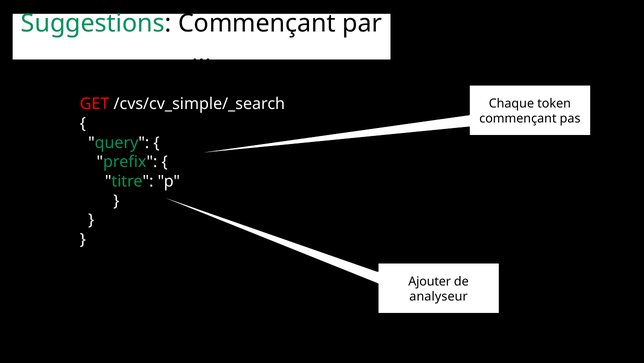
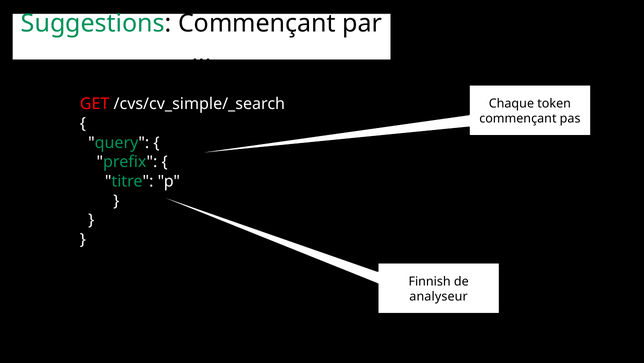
Ajouter: Ajouter -> Finnish
